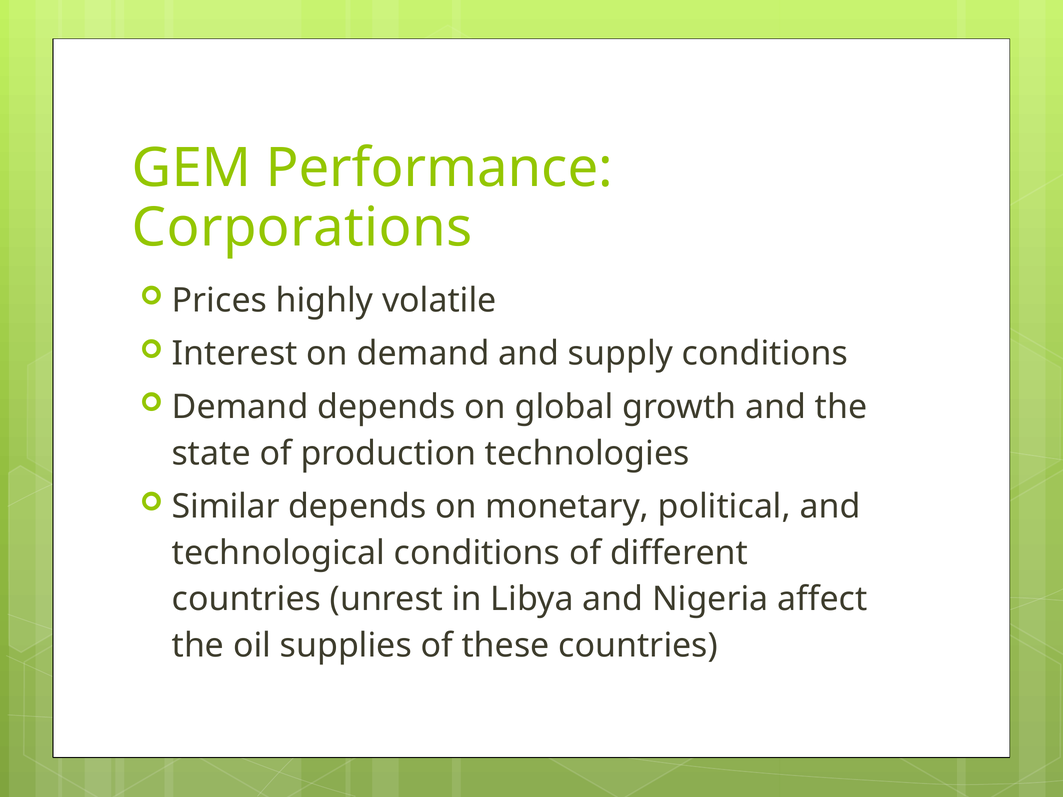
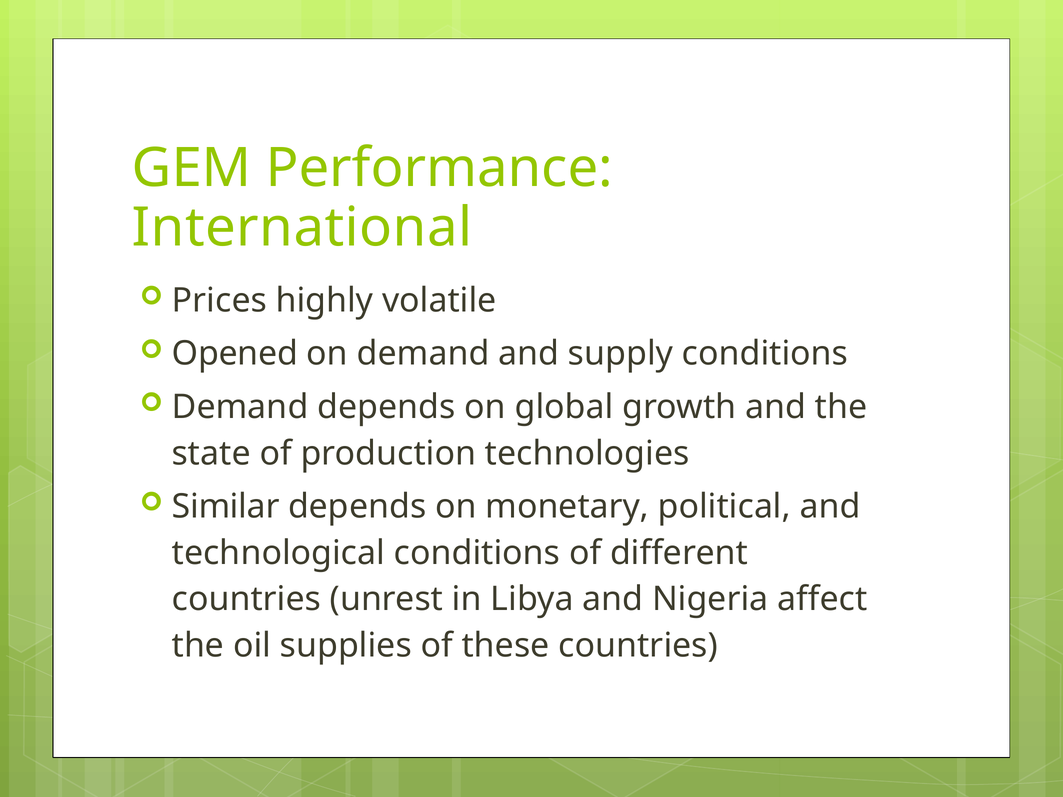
Corporations: Corporations -> International
Interest: Interest -> Opened
